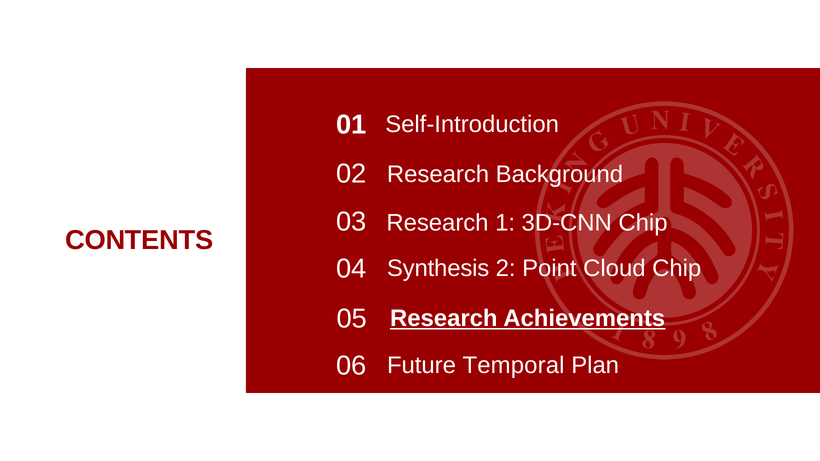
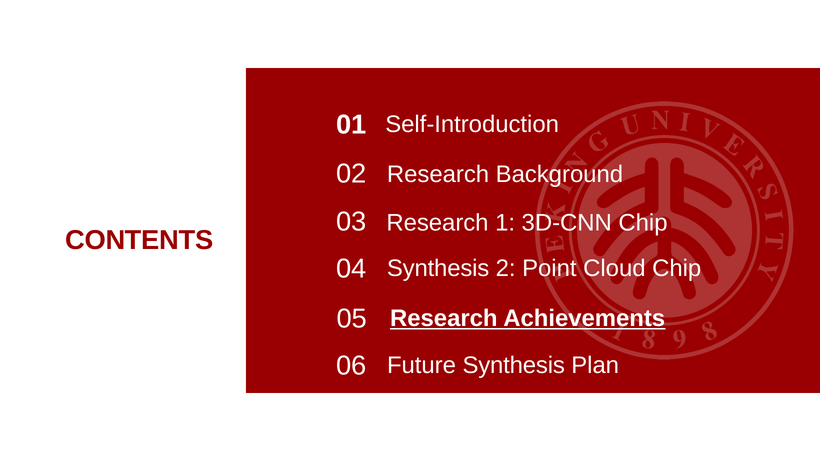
Future Temporal: Temporal -> Synthesis
